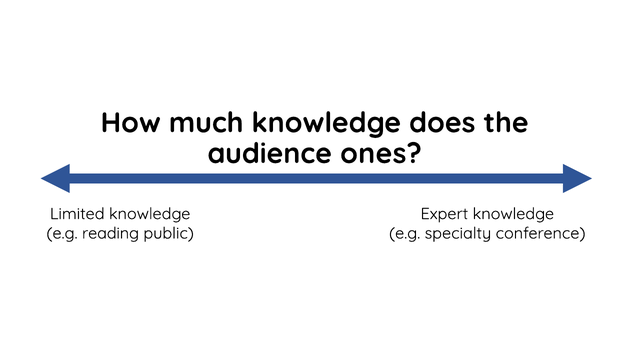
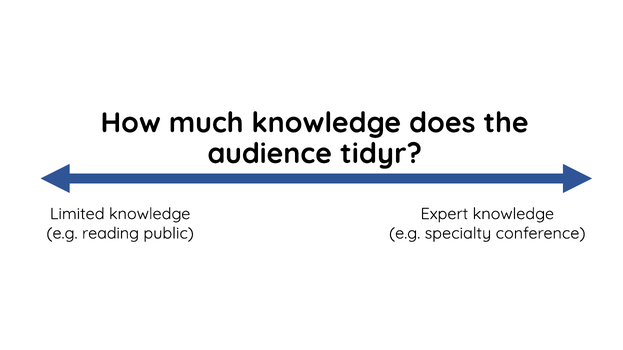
ones: ones -> tidyr
